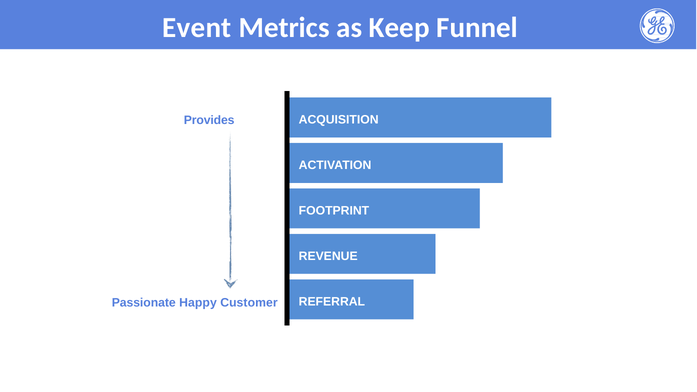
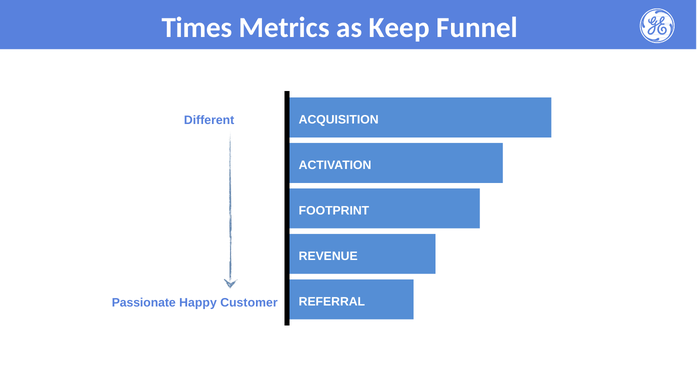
Event: Event -> Times
Provides: Provides -> Different
